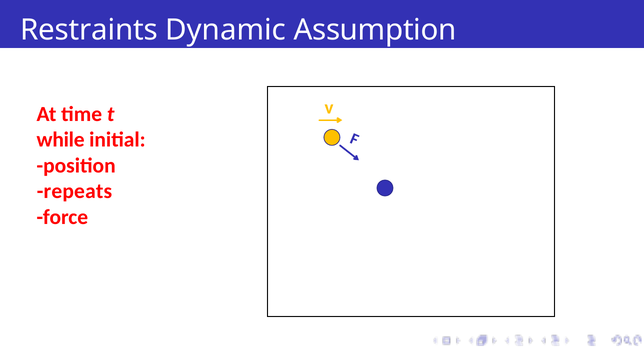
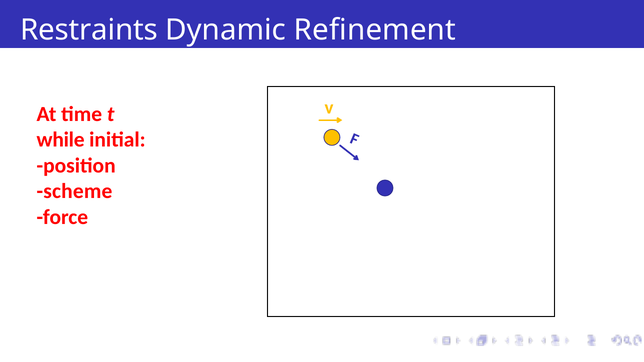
Assumption: Assumption -> Refinement
repeats: repeats -> scheme
